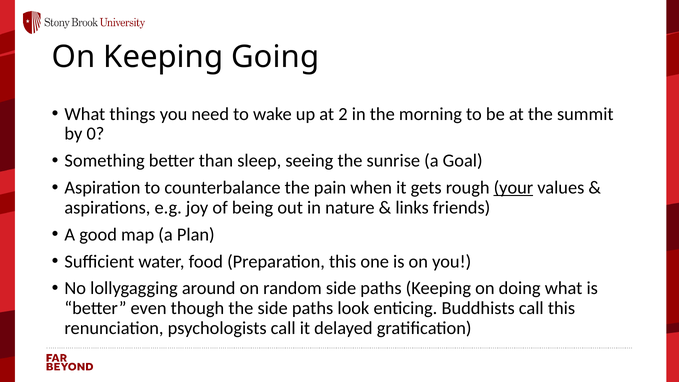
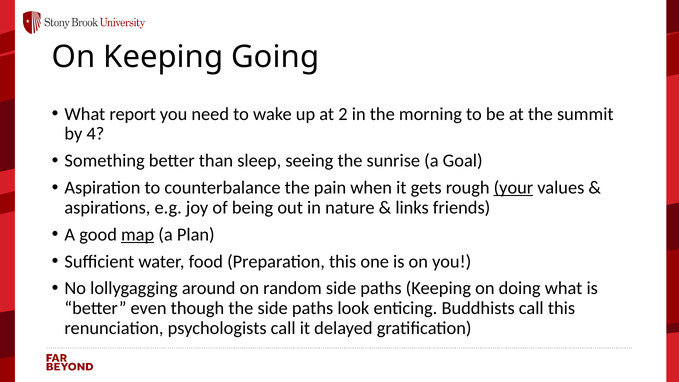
things: things -> report
0: 0 -> 4
map underline: none -> present
